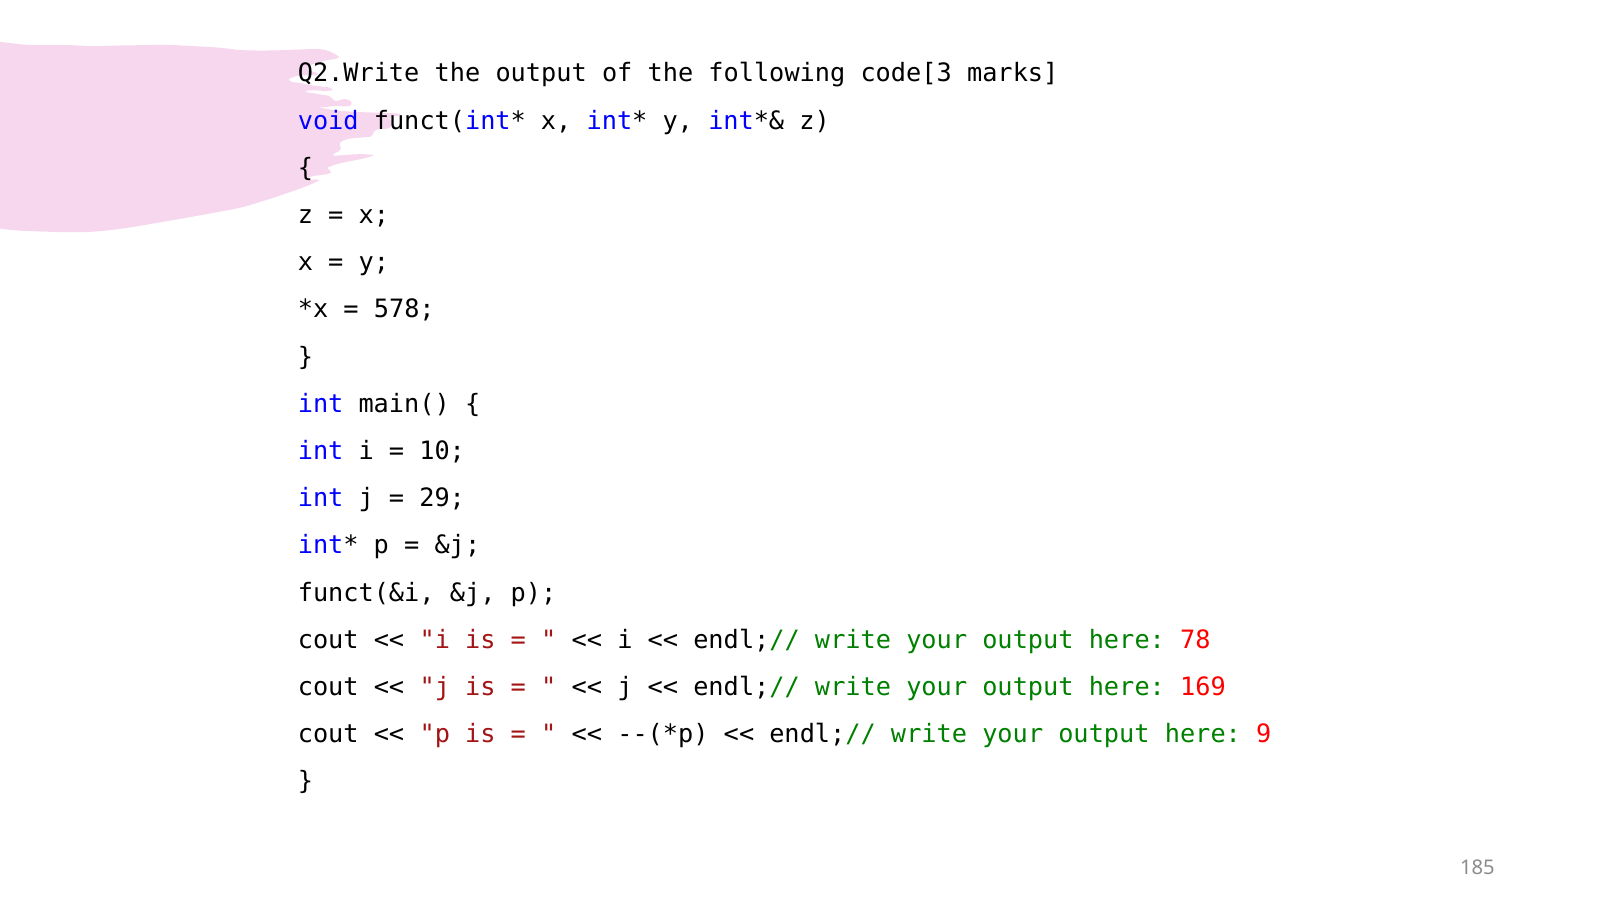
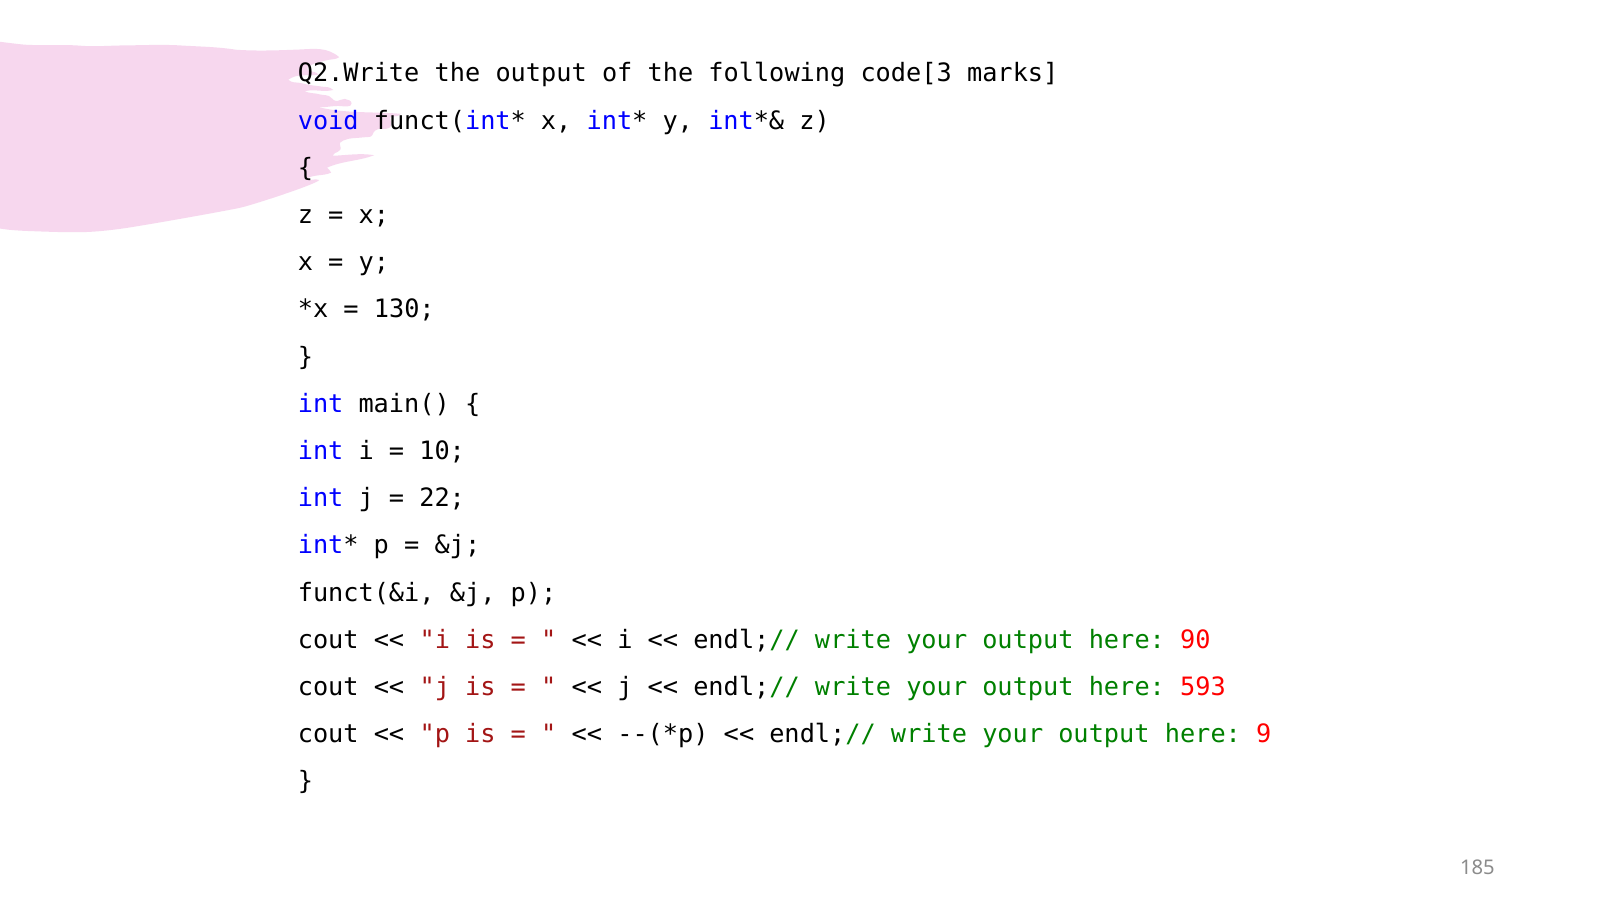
578: 578 -> 130
29: 29 -> 22
78: 78 -> 90
169: 169 -> 593
